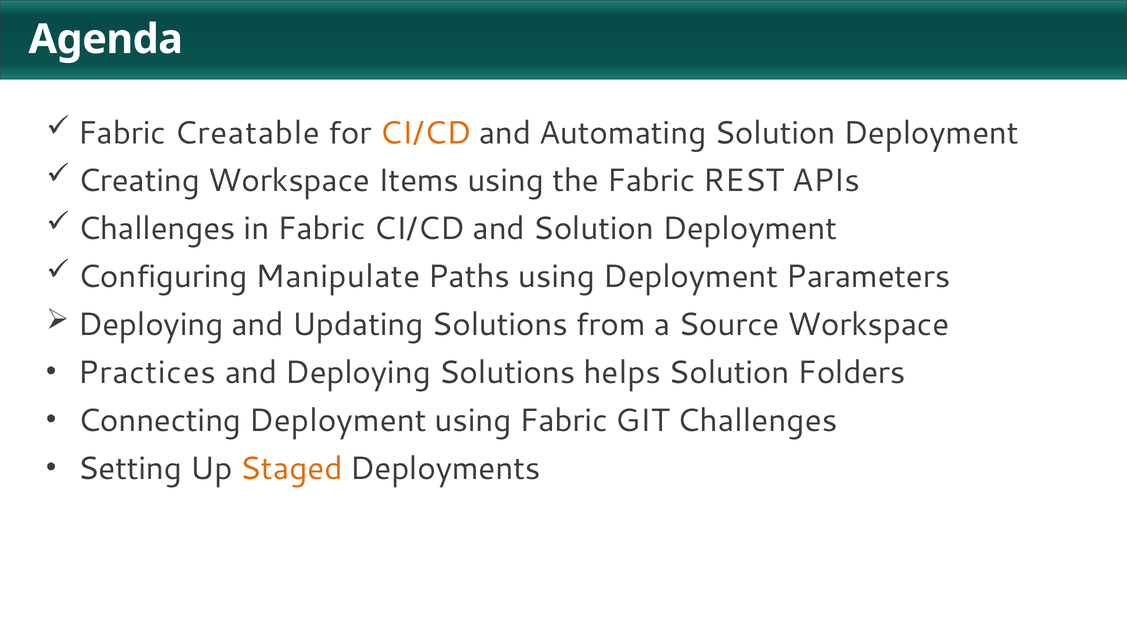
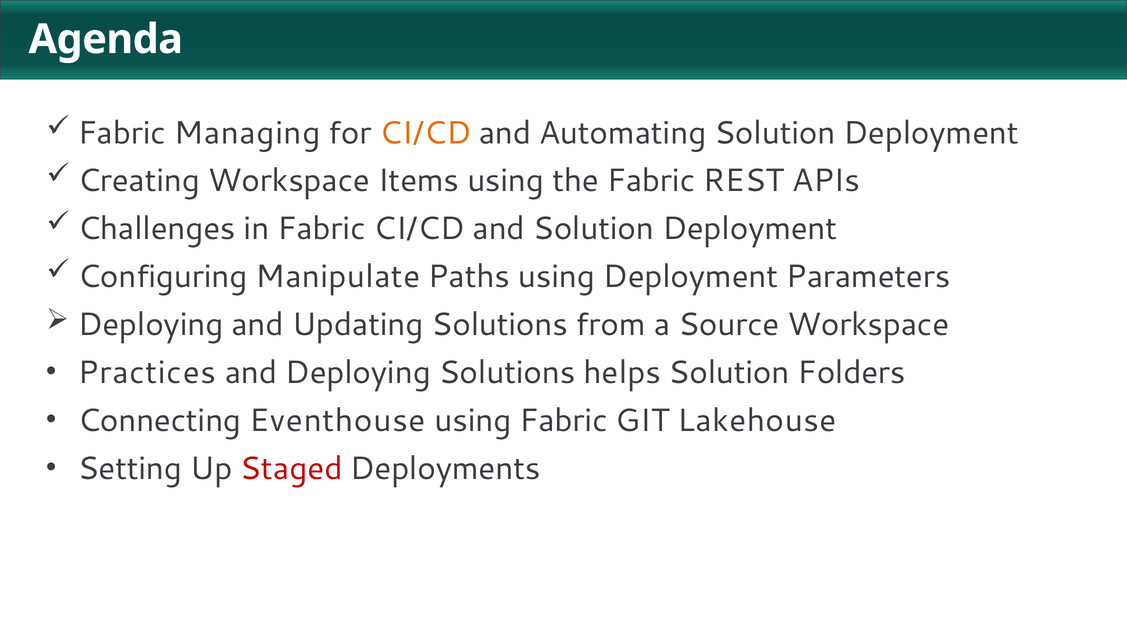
Creatable: Creatable -> Managing
Connecting Deployment: Deployment -> Eventhouse
GIT Challenges: Challenges -> Lakehouse
Staged colour: orange -> red
